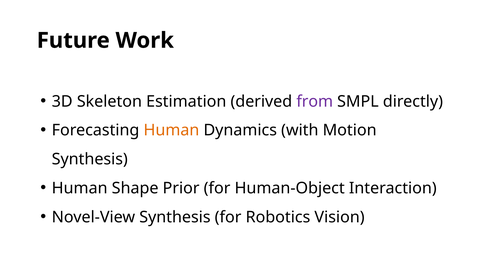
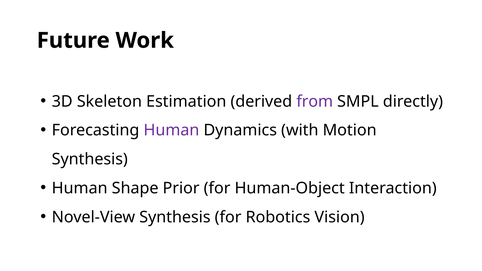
Human at (171, 130) colour: orange -> purple
